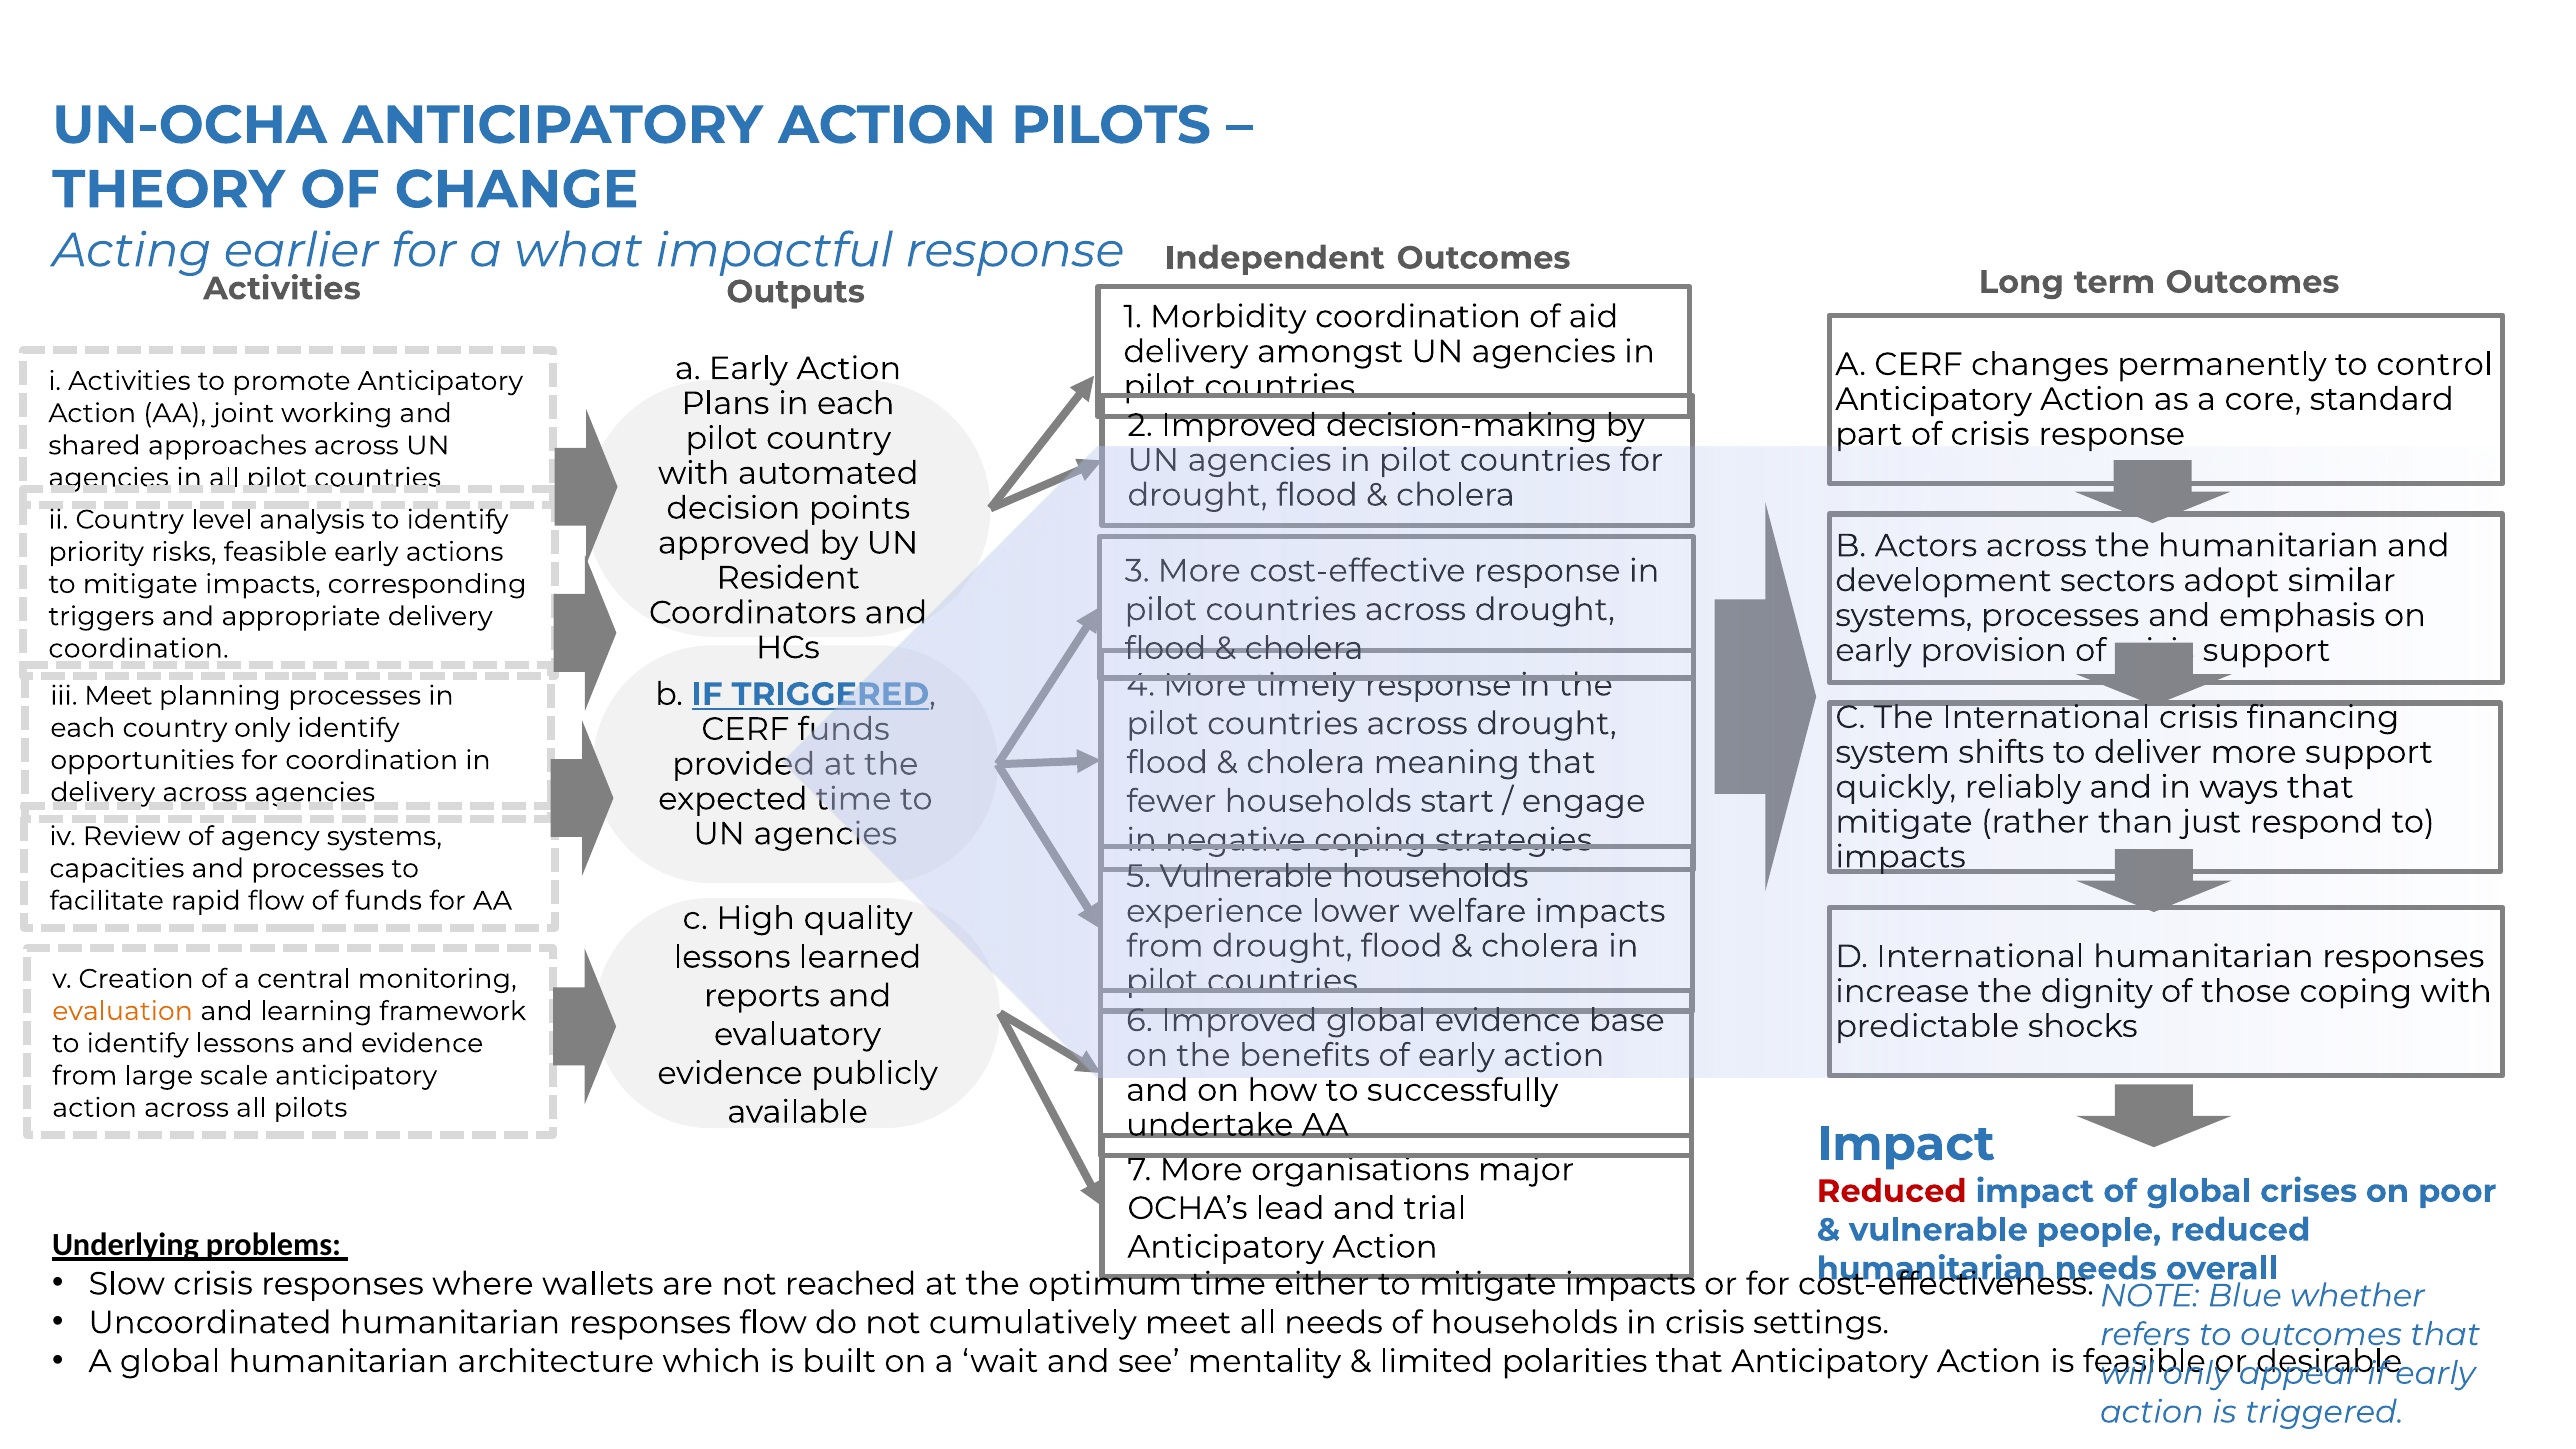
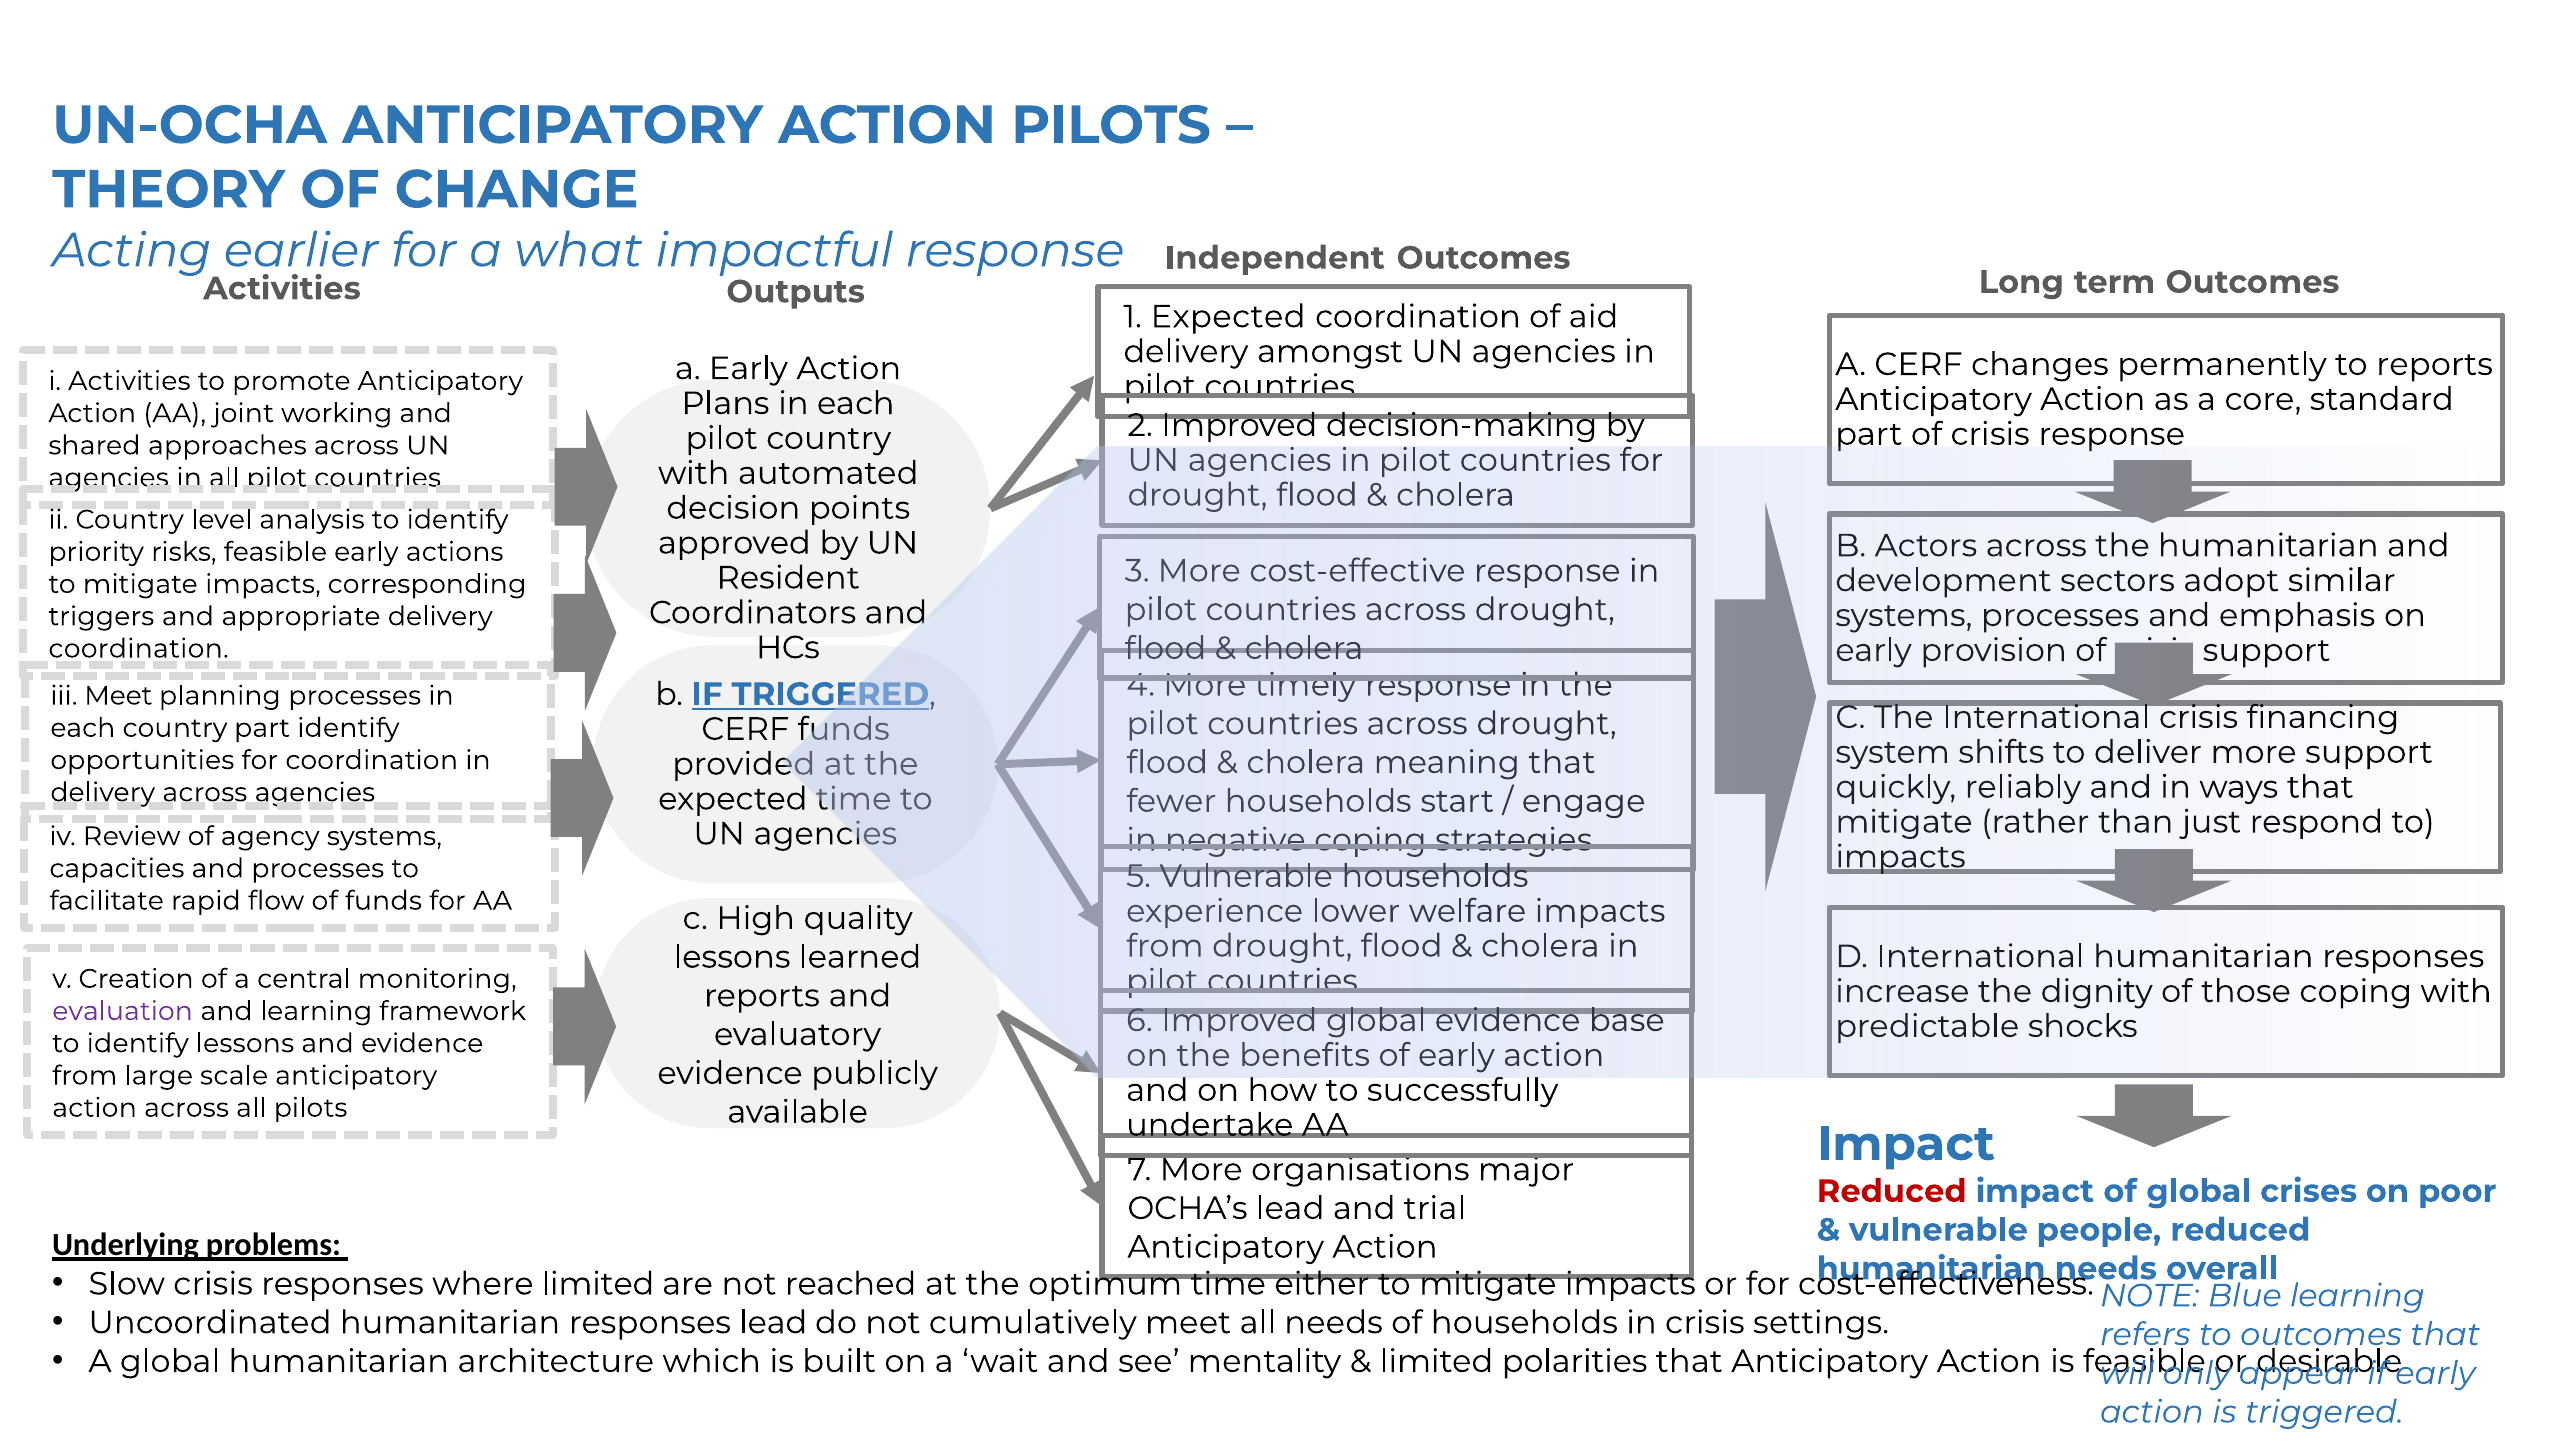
1 Morbidity: Morbidity -> Expected
to control: control -> reports
country only: only -> part
evaluation colour: orange -> purple
where wallets: wallets -> limited
Blue whether: whether -> learning
responses flow: flow -> lead
